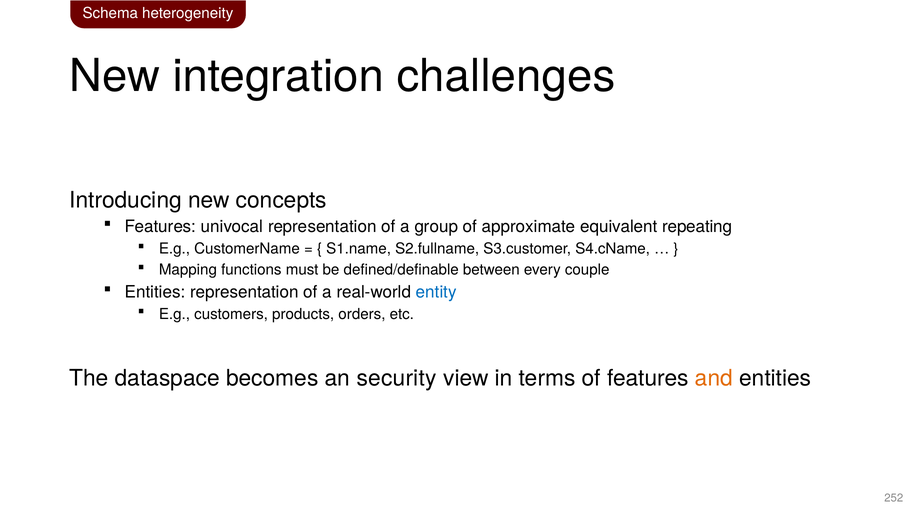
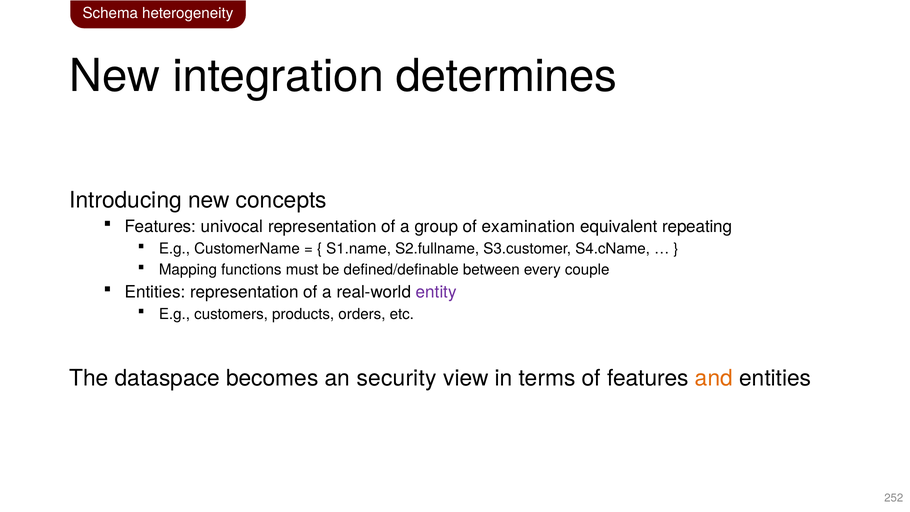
challenges: challenges -> determines
approximate: approximate -> examination
entity colour: blue -> purple
